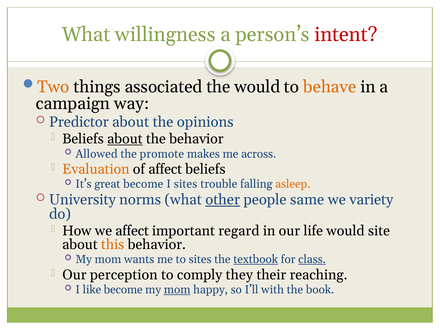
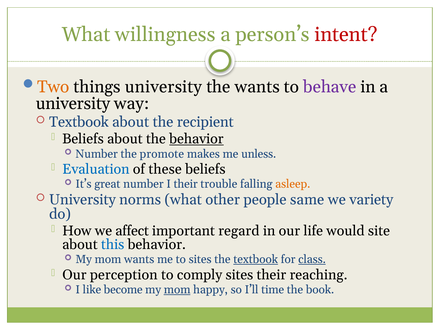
things associated: associated -> university
the would: would -> wants
behave colour: orange -> purple
campaign at (73, 103): campaign -> university
Predictor at (79, 122): Predictor -> Textbook
opinions: opinions -> recipient
about at (125, 139) underline: present -> none
behavior at (196, 139) underline: none -> present
Allowed at (97, 154): Allowed -> Number
across: across -> unless
Evaluation colour: orange -> blue
of affect: affect -> these
great become: become -> number
I sites: sites -> their
other underline: present -> none
this colour: orange -> blue
comply they: they -> sites
with: with -> time
